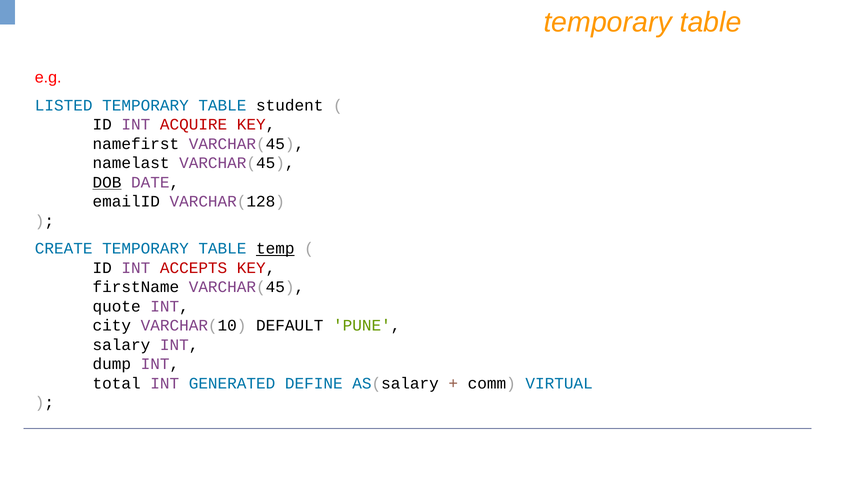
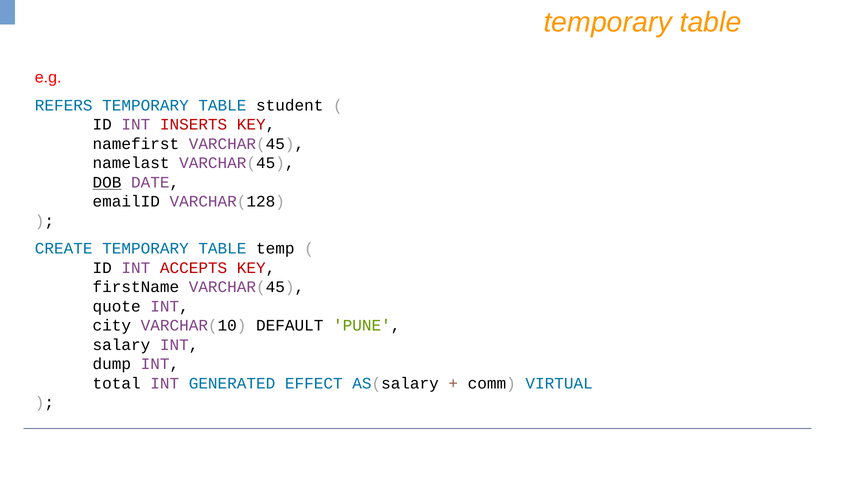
LISTED: LISTED -> REFERS
ACQUIRE: ACQUIRE -> INSERTS
temp underline: present -> none
DEFINE: DEFINE -> EFFECT
